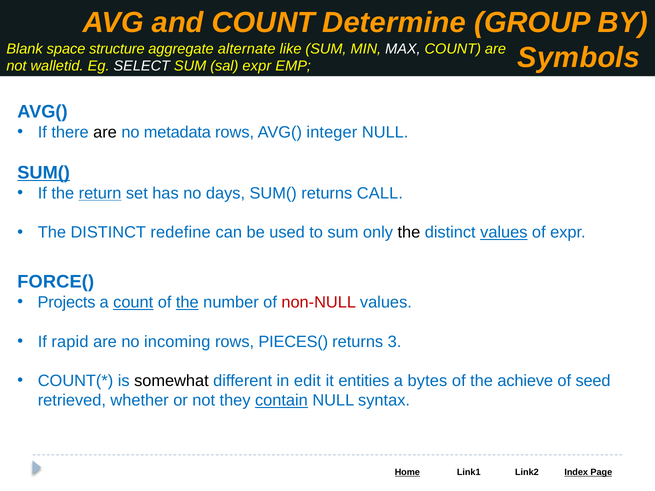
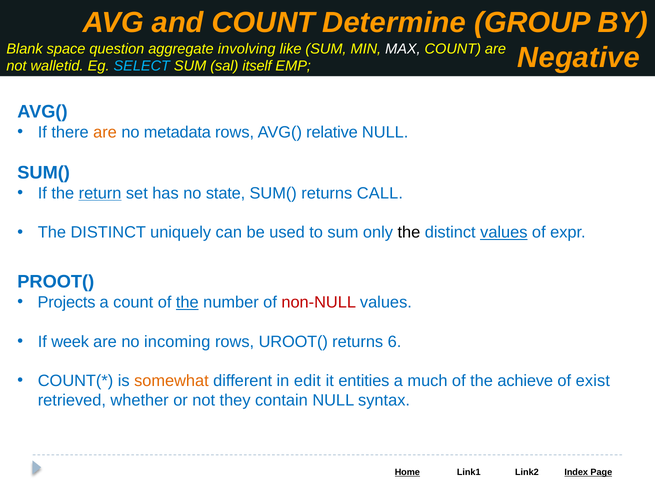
structure: structure -> question
alternate: alternate -> involving
Symbols: Symbols -> Negative
SELECT colour: white -> light blue
sal expr: expr -> itself
are at (105, 132) colour: black -> orange
integer: integer -> relative
SUM( at (44, 173) underline: present -> none
days: days -> state
redefine: redefine -> uniquely
FORCE(: FORCE( -> PROOT(
count at (133, 302) underline: present -> none
rapid: rapid -> week
PIECES(: PIECES( -> UROOT(
3: 3 -> 6
somewhat colour: black -> orange
bytes: bytes -> much
seed: seed -> exist
contain underline: present -> none
